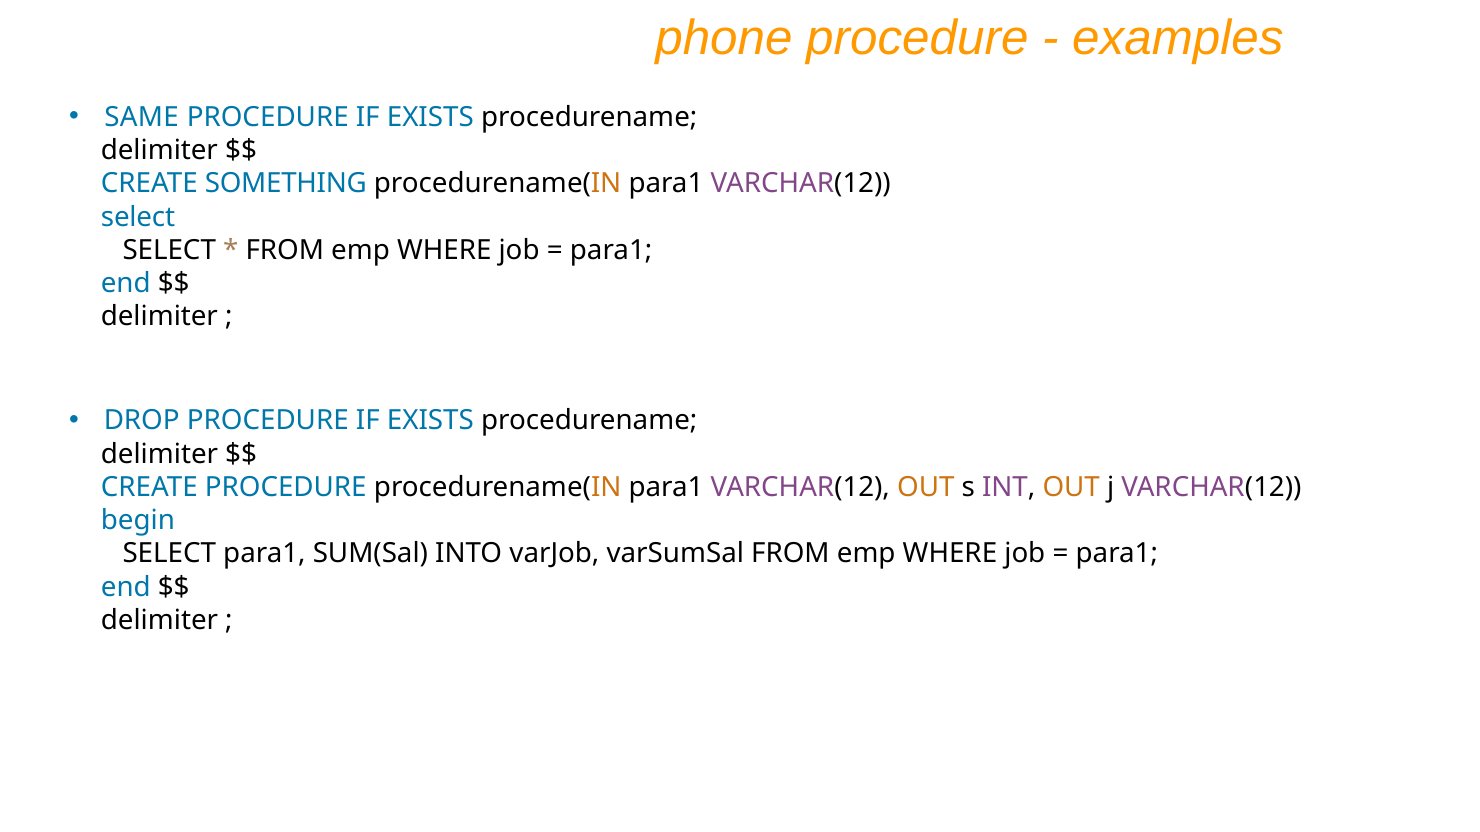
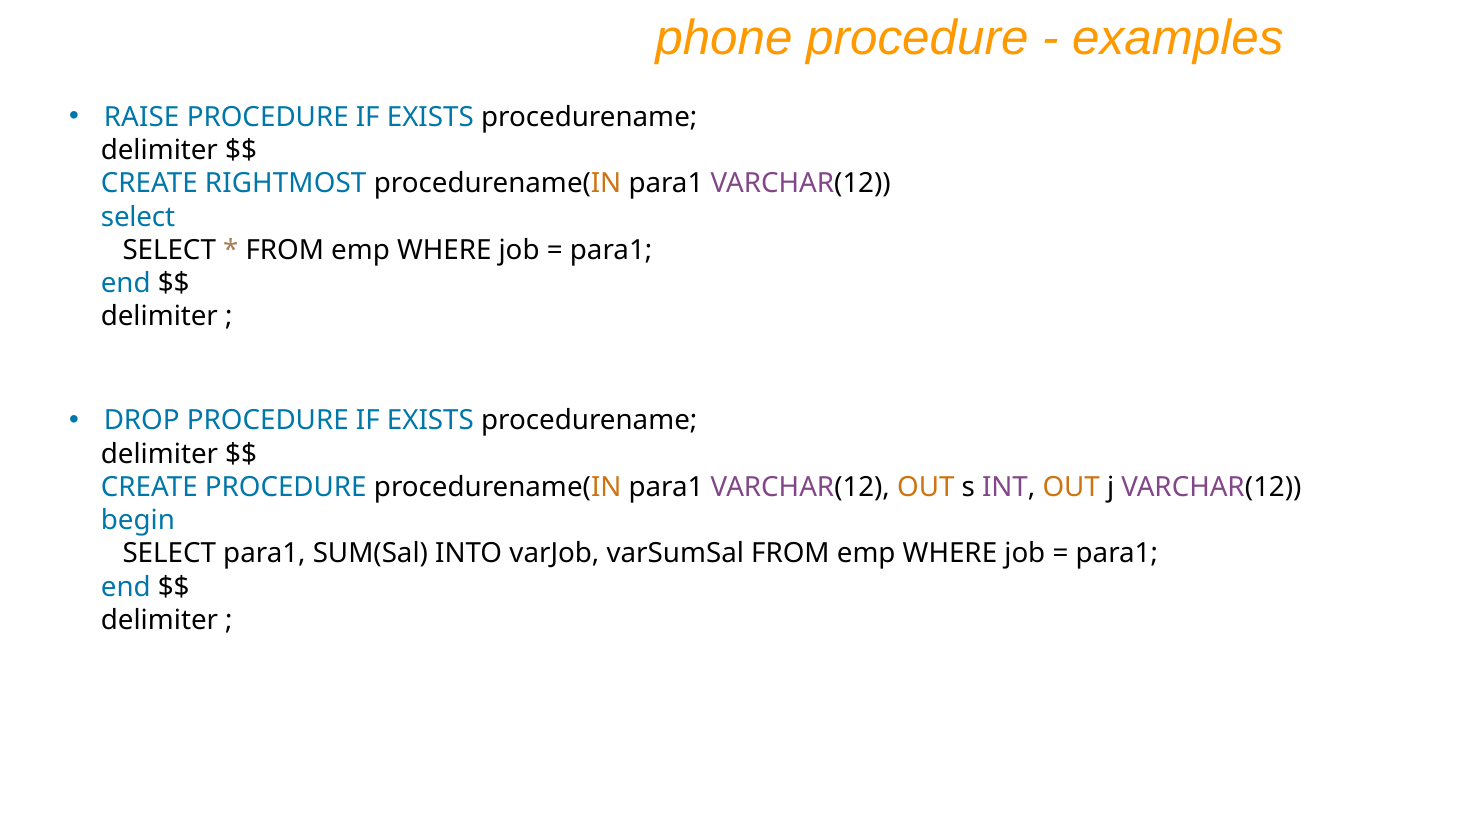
SAME: SAME -> RAISE
SOMETHING: SOMETHING -> RIGHTMOST
